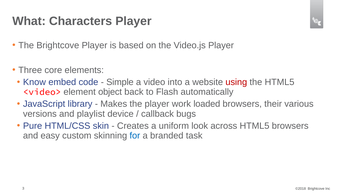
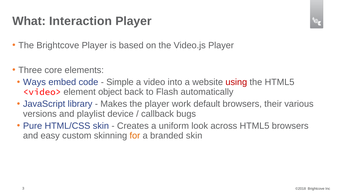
Characters: Characters -> Interaction
Know: Know -> Ways
loaded: loaded -> default
for colour: blue -> orange
branded task: task -> skin
